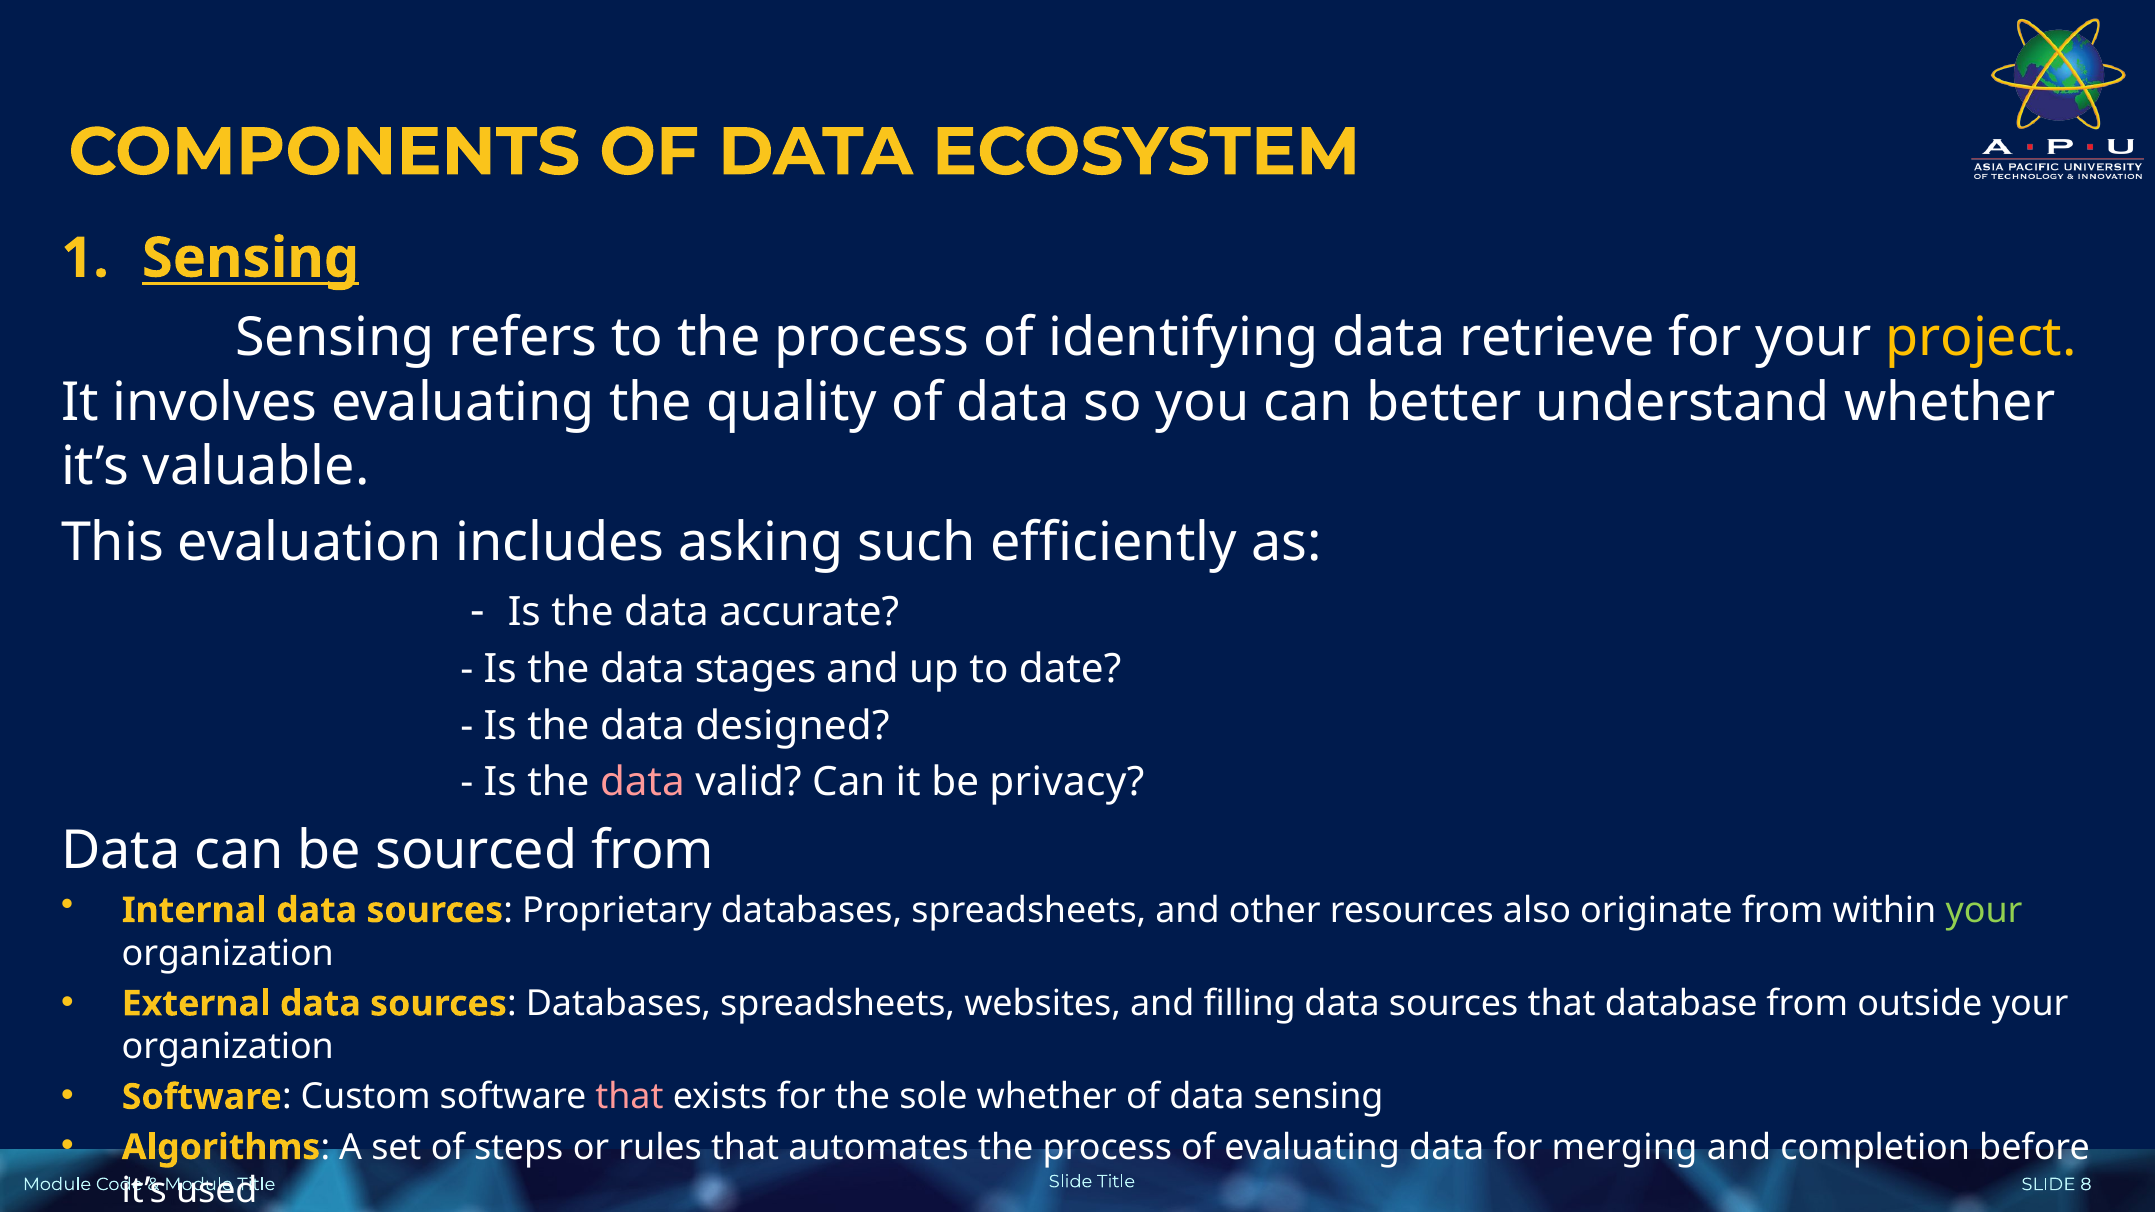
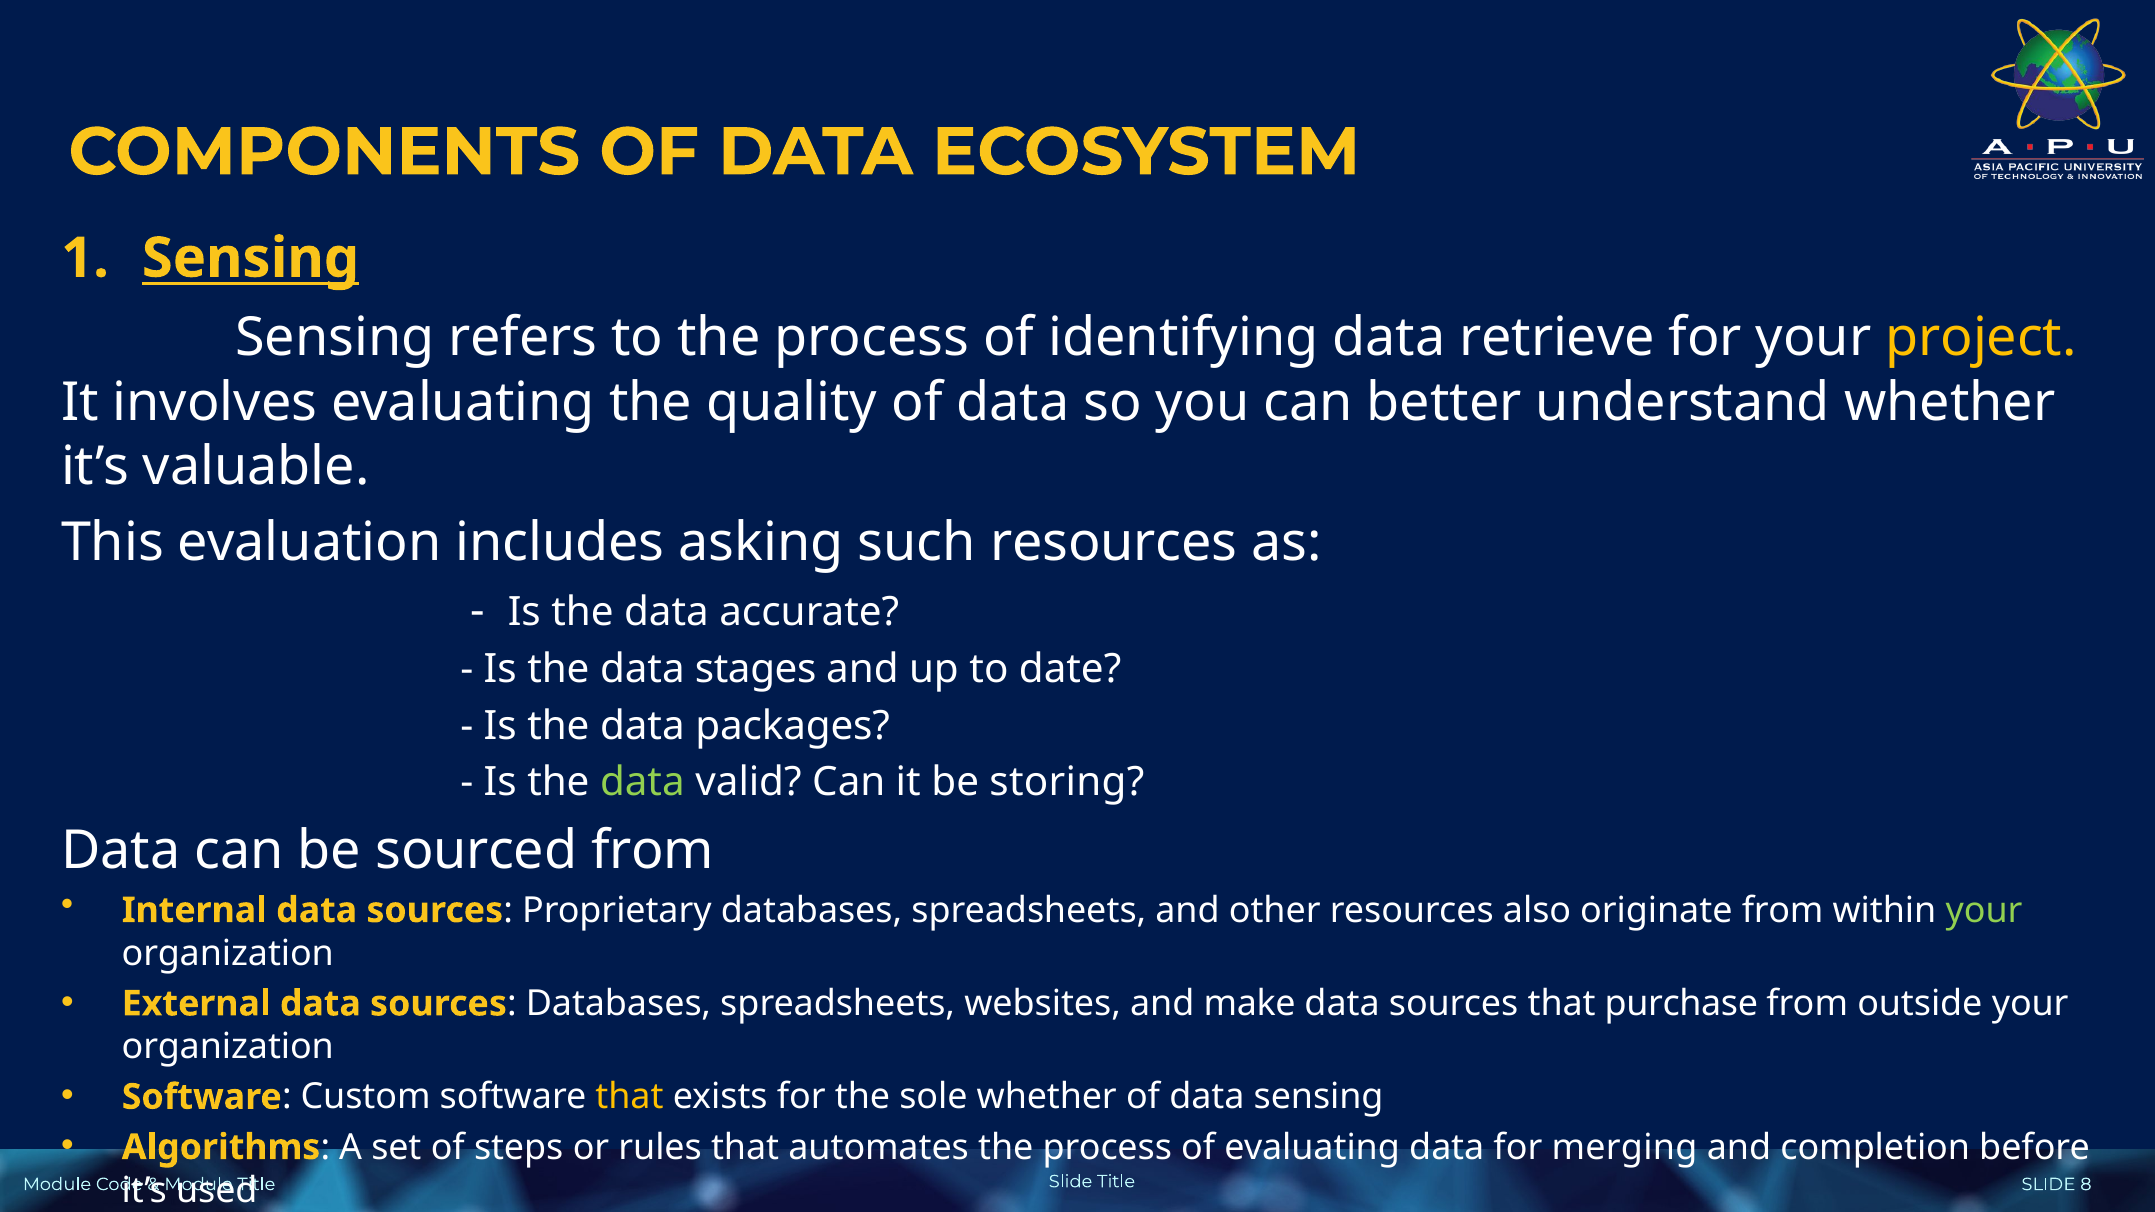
such efficiently: efficiently -> resources
designed: designed -> packages
data at (642, 782) colour: pink -> light green
privacy: privacy -> storing
filling: filling -> make
database: database -> purchase
that at (629, 1097) colour: pink -> yellow
